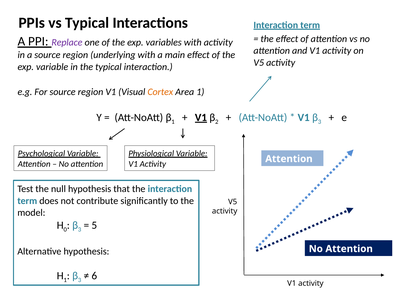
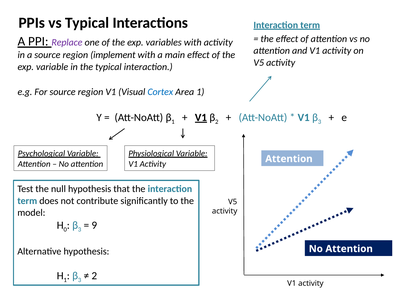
underlying: underlying -> implement
Cortex colour: orange -> blue
5: 5 -> 9
6 at (94, 275): 6 -> 2
